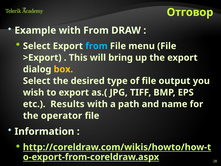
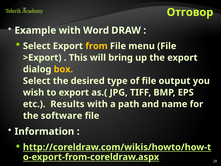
with From: From -> Word
from at (97, 46) colour: light blue -> yellow
operator: operator -> software
